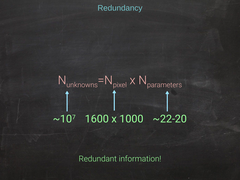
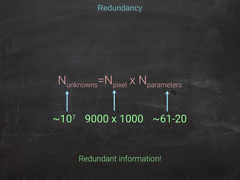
1600: 1600 -> 9000
~22-20: ~22-20 -> ~61-20
